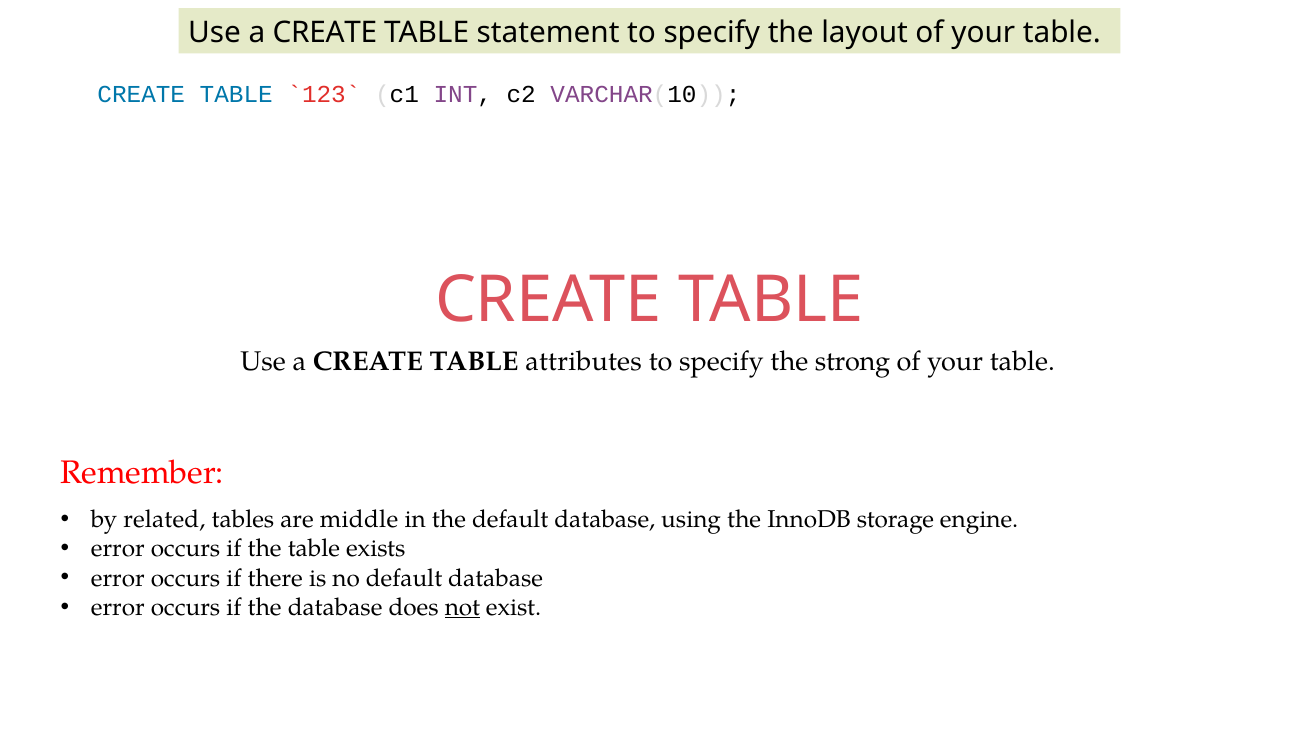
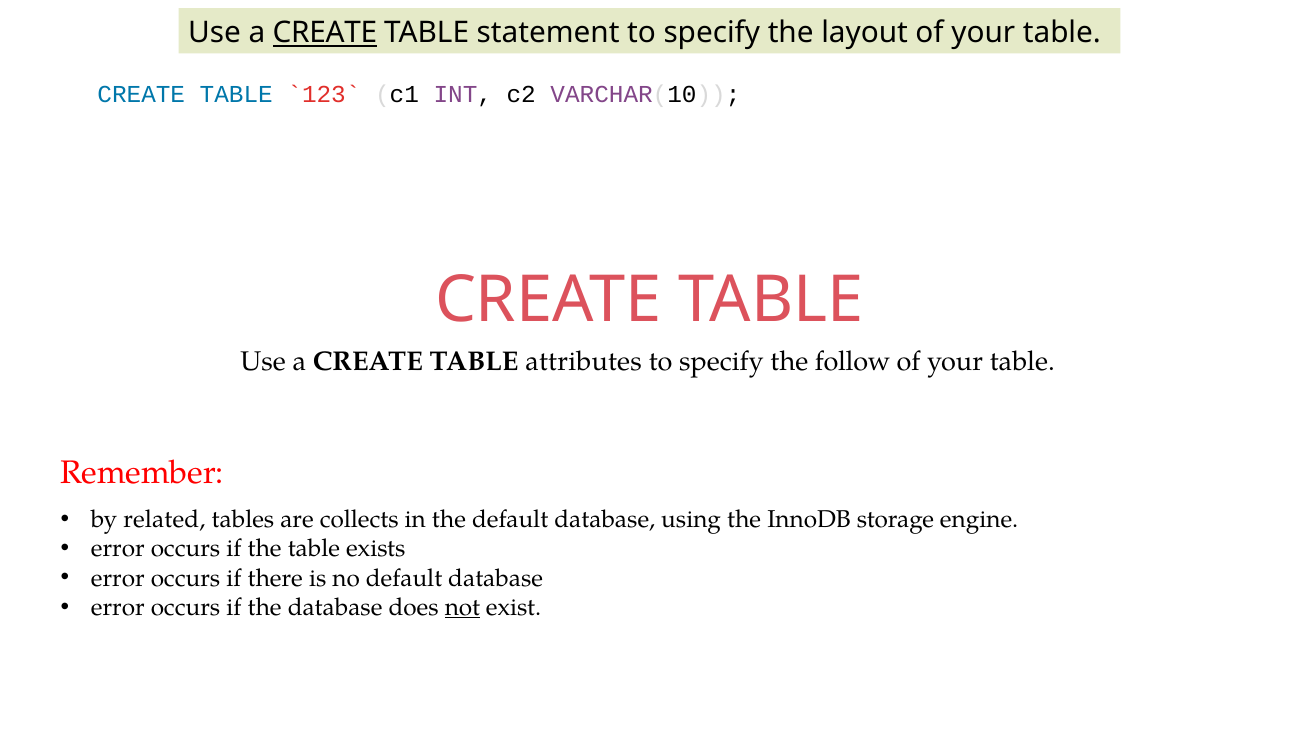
CREATE at (325, 33) underline: none -> present
strong: strong -> follow
middle: middle -> collects
